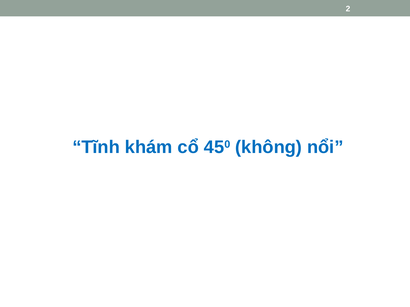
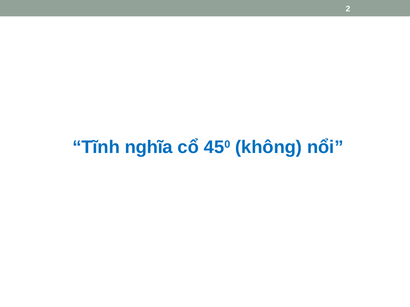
khám: khám -> nghĩa
